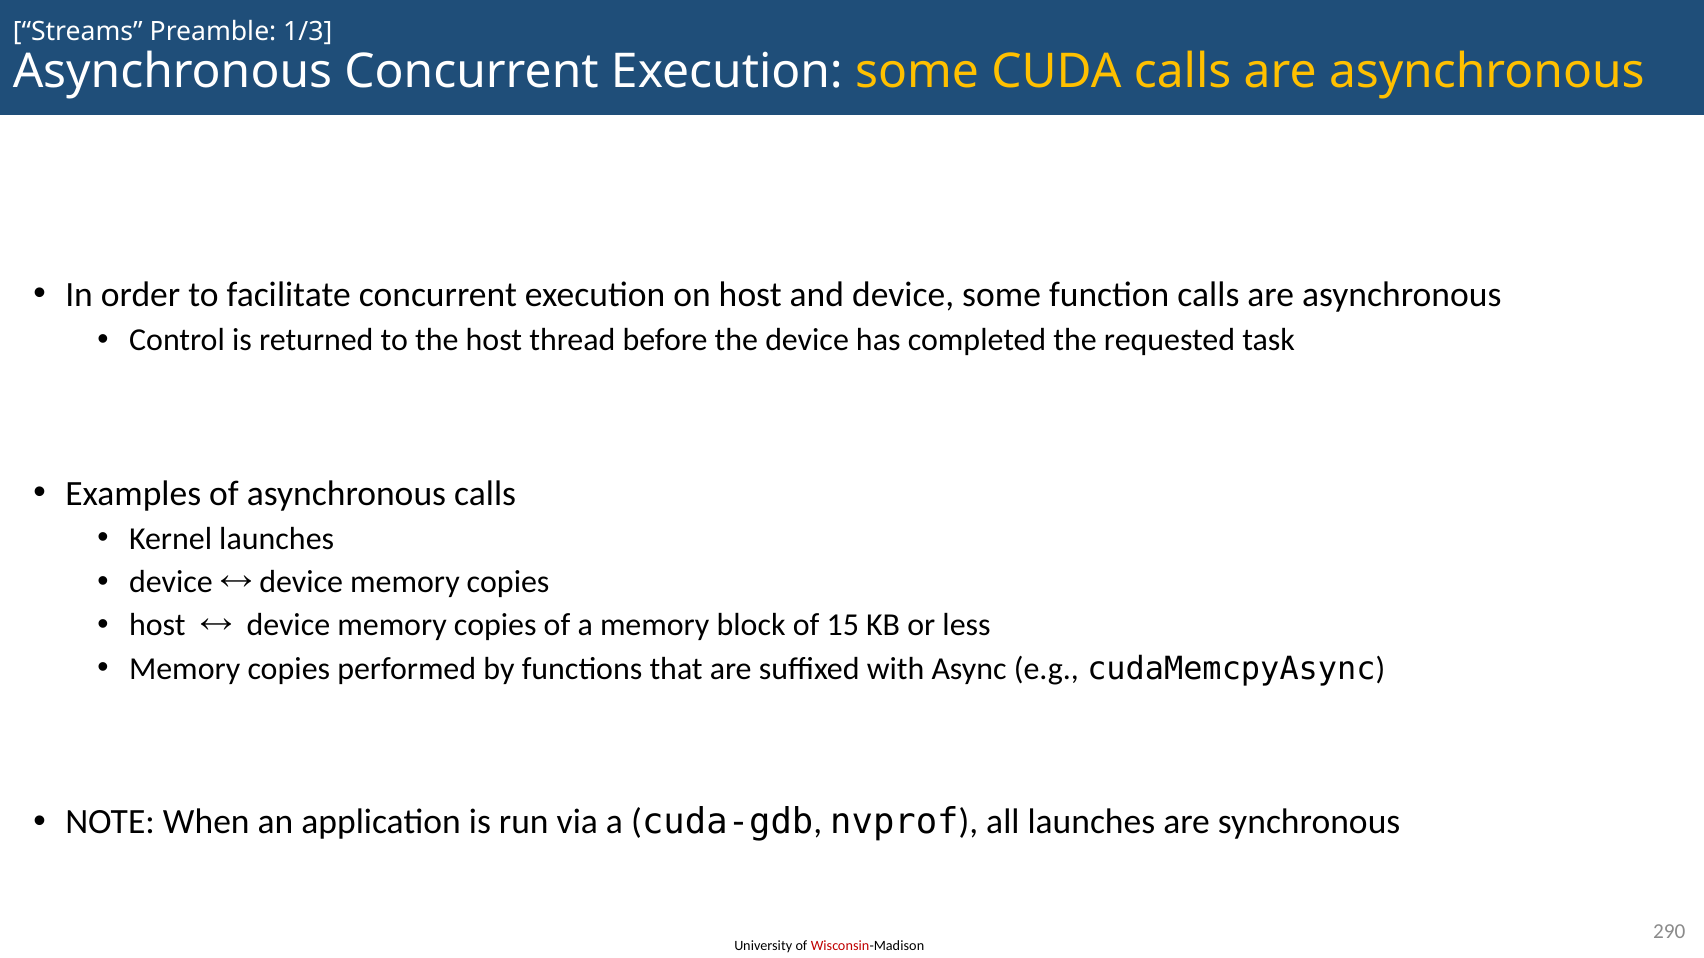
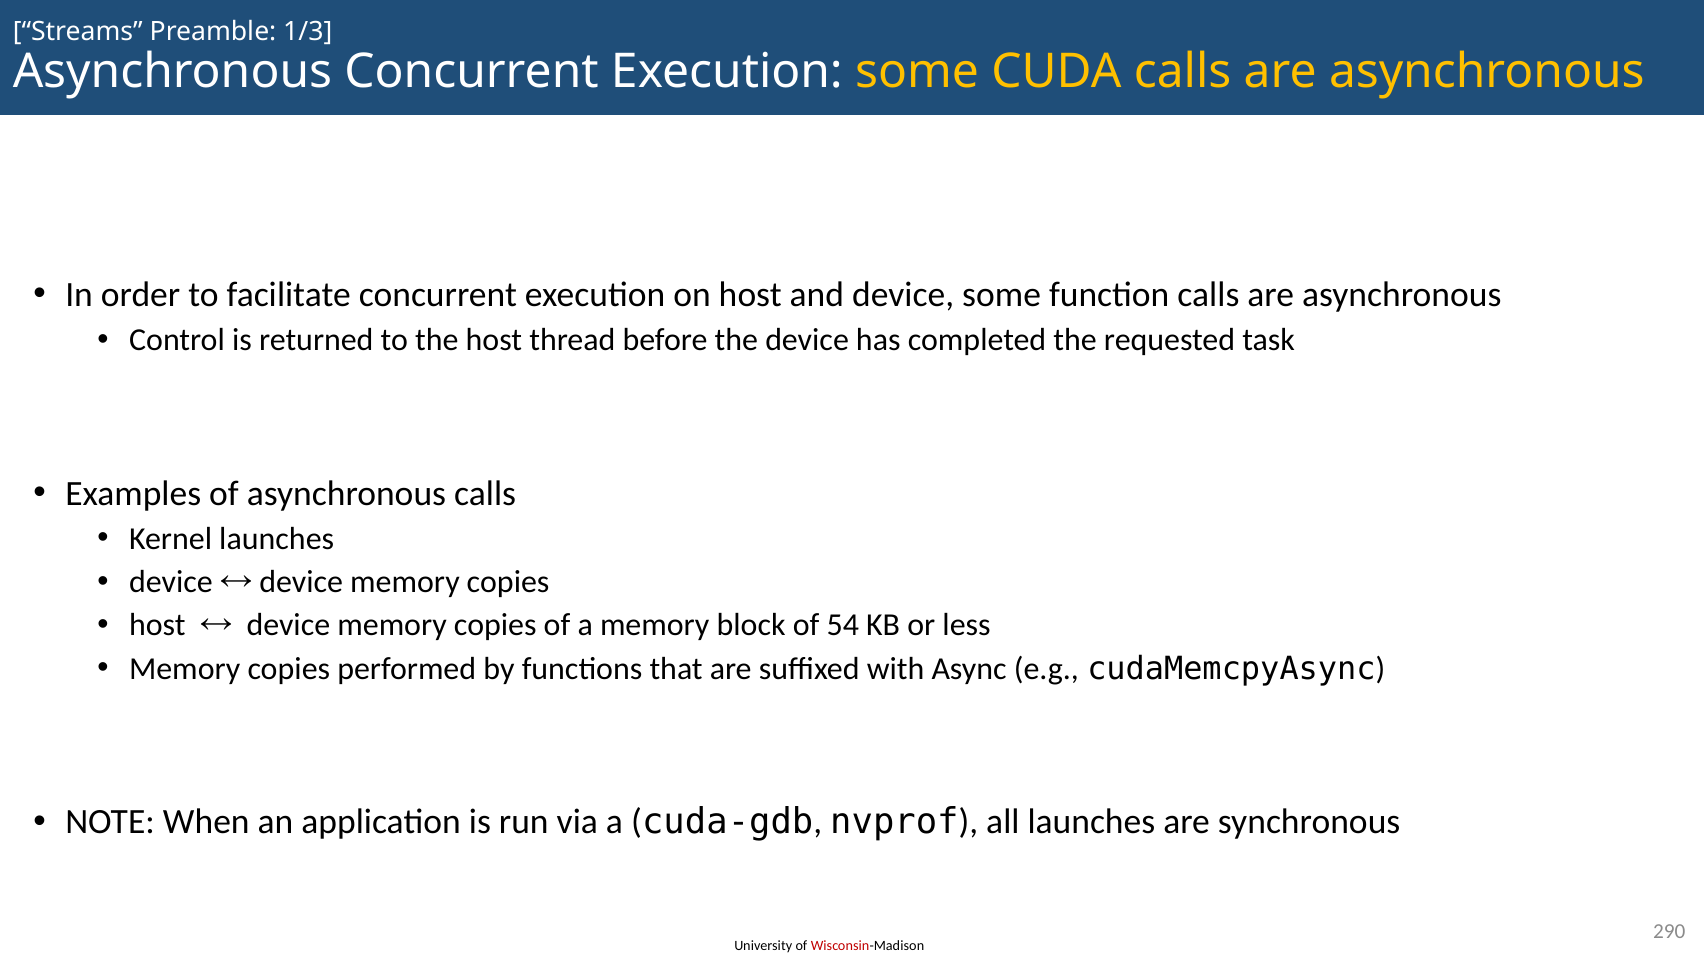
15: 15 -> 54
